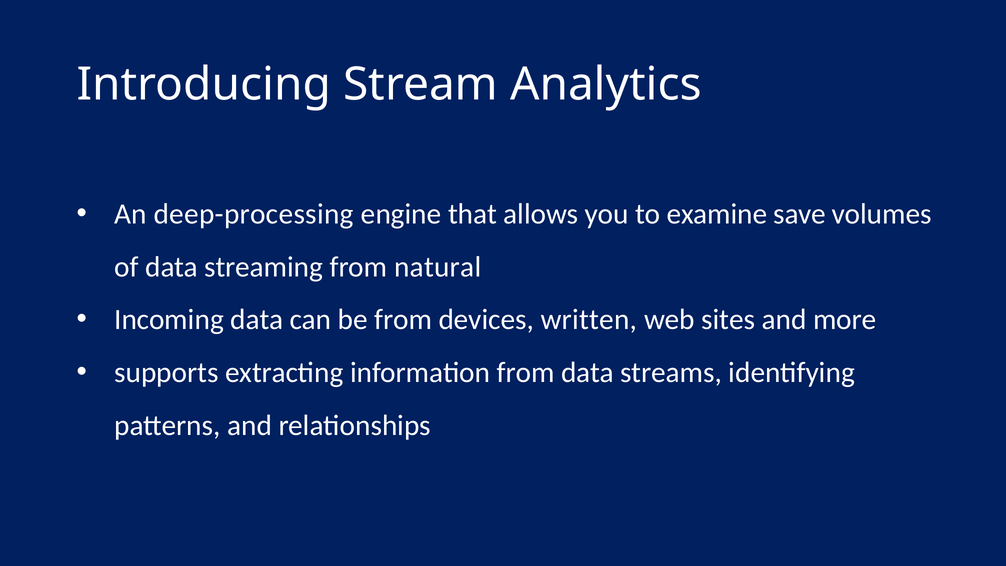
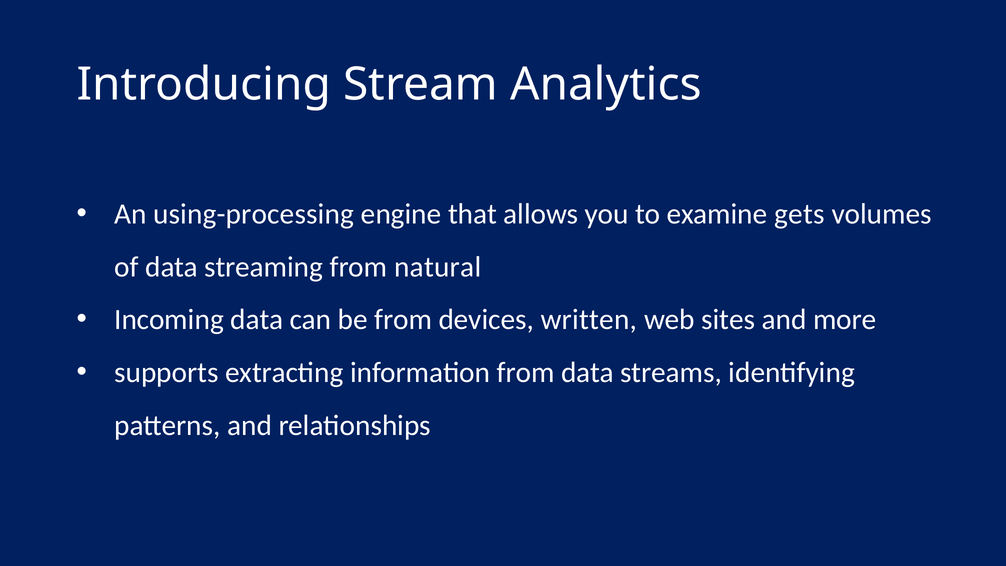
deep-processing: deep-processing -> using-processing
save: save -> gets
